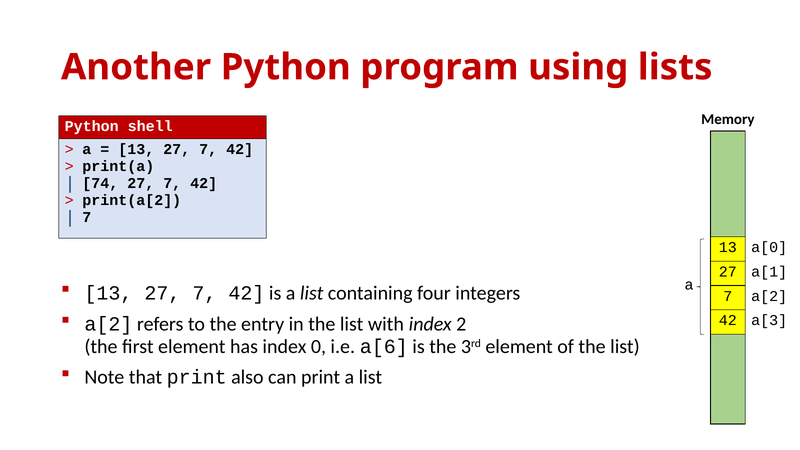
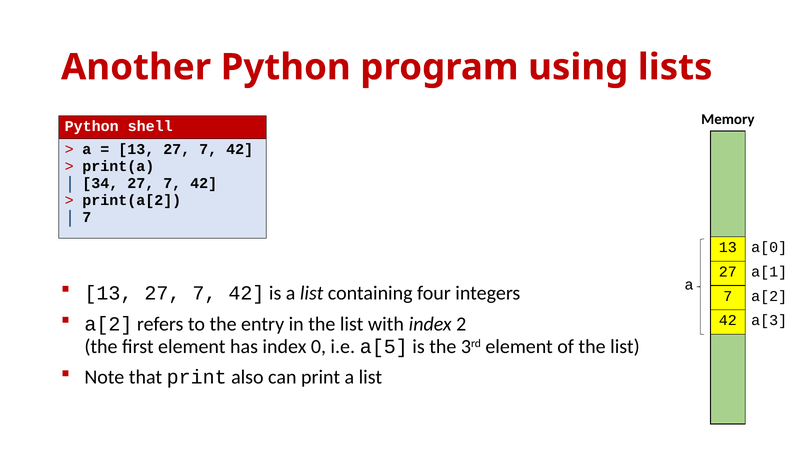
74: 74 -> 34
a[6: a[6 -> a[5
